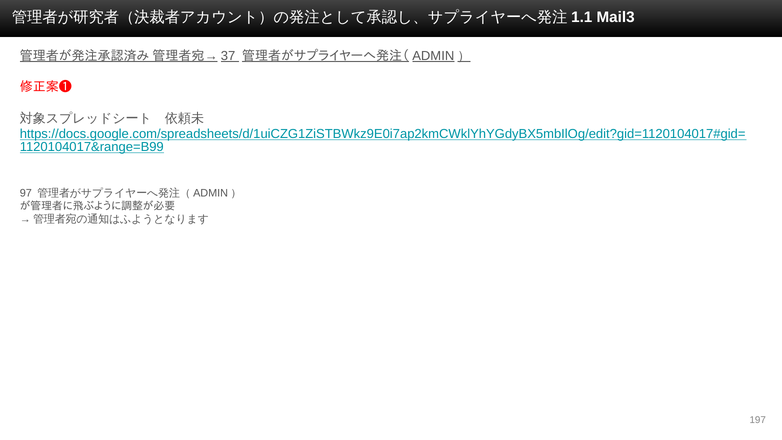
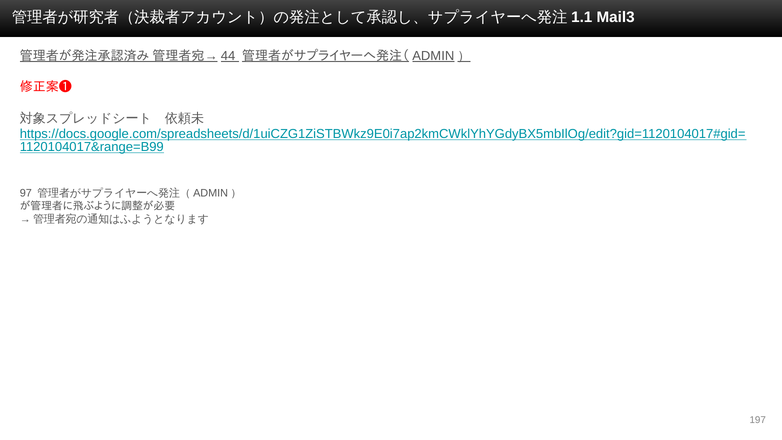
37: 37 -> 44
